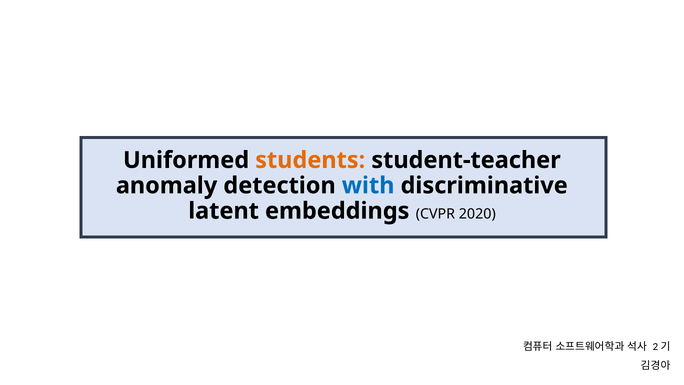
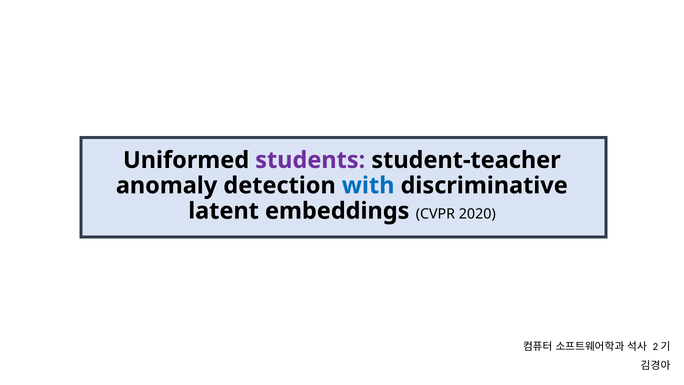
students colour: orange -> purple
